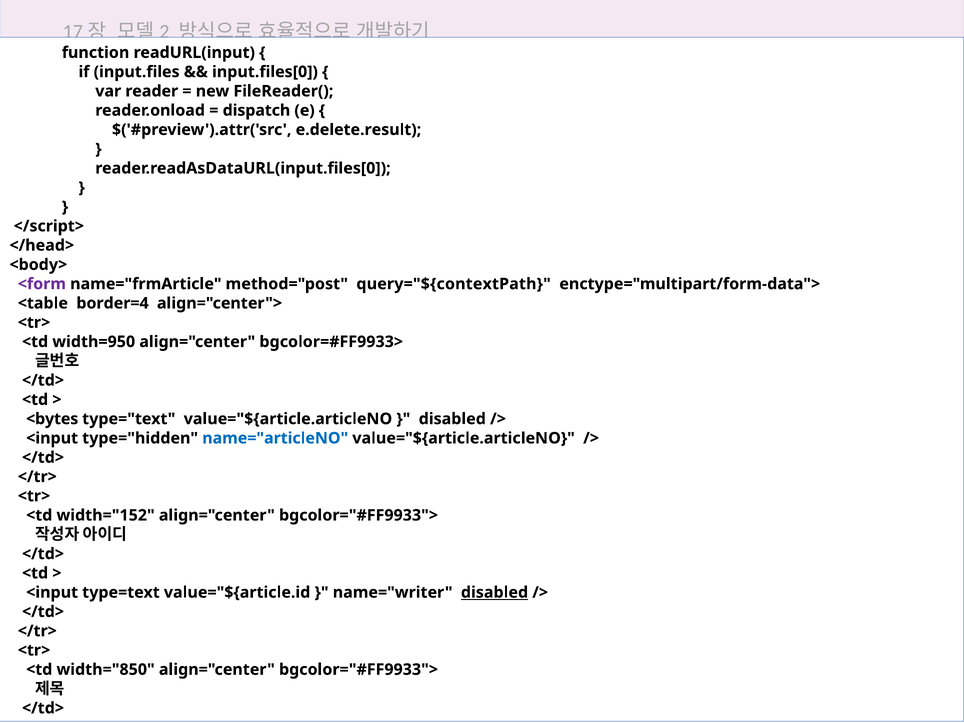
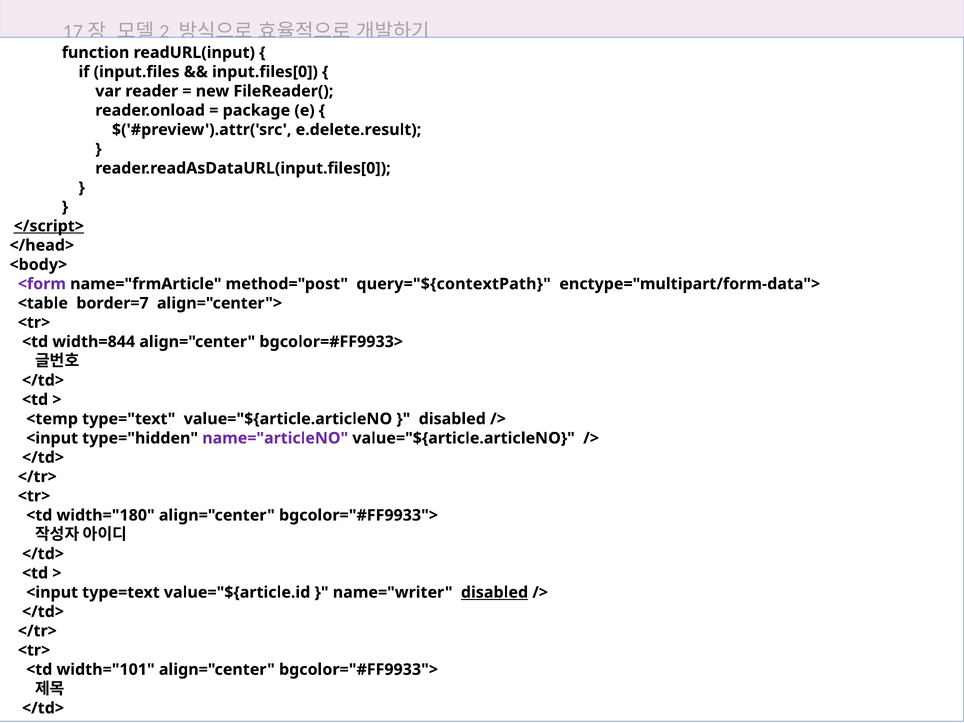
dispatch: dispatch -> package
</script> underline: none -> present
border=4: border=4 -> border=7
width=950: width=950 -> width=844
<bytes: <bytes -> <temp
name="articleNO colour: blue -> purple
width="152: width="152 -> width="180
width="850: width="850 -> width="101
